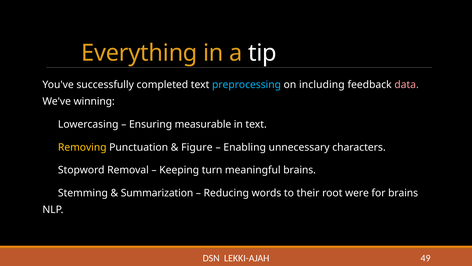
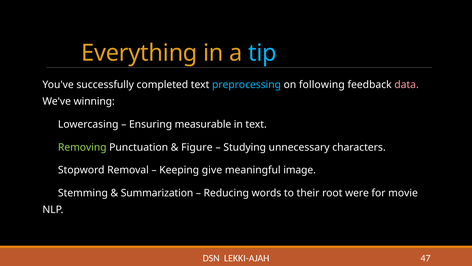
tip colour: white -> light blue
including: including -> following
Removing colour: yellow -> light green
Enabling: Enabling -> Studying
turn: turn -> give
meaningful brains: brains -> image
for brains: brains -> movie
49: 49 -> 47
